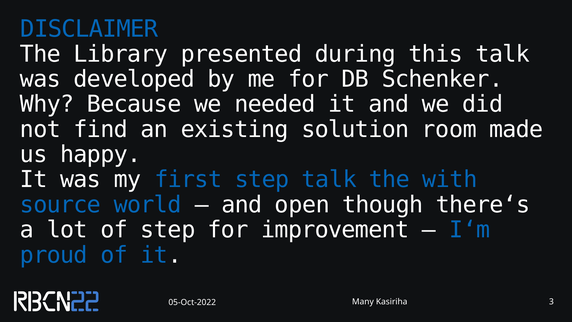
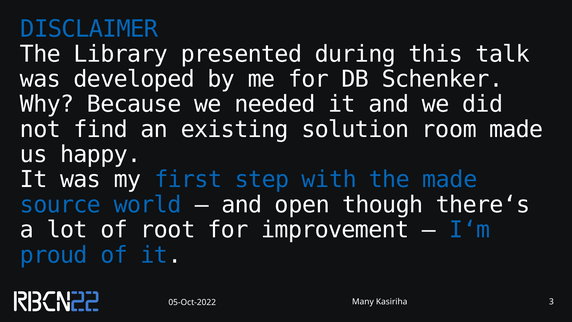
step talk: talk -> with
the with: with -> made
of step: step -> root
